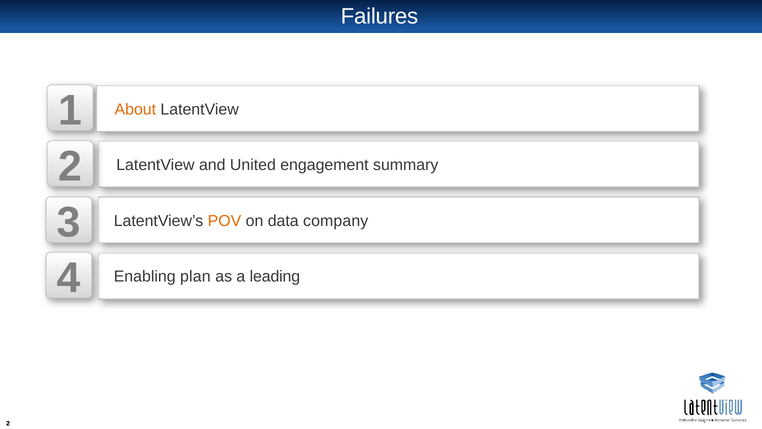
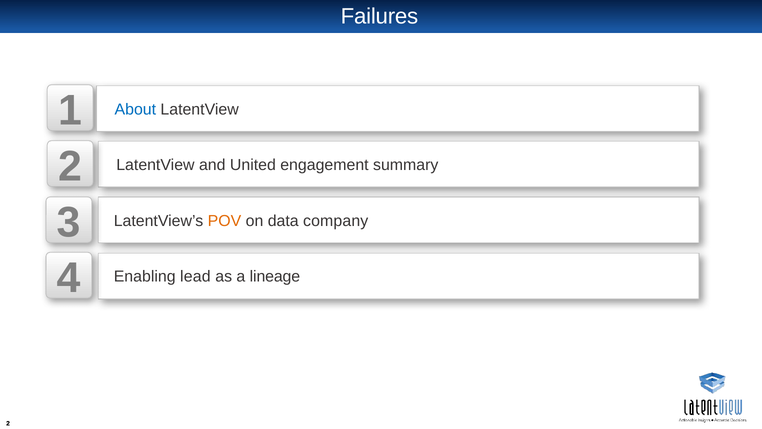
About colour: orange -> blue
plan: plan -> lead
leading: leading -> lineage
